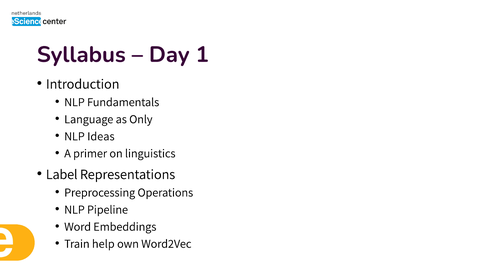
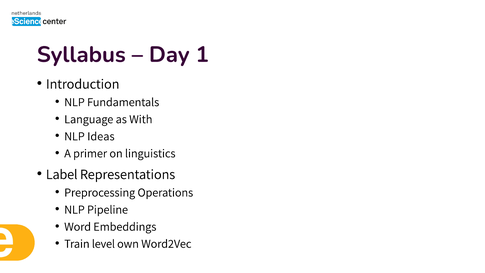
Only: Only -> With
help: help -> level
